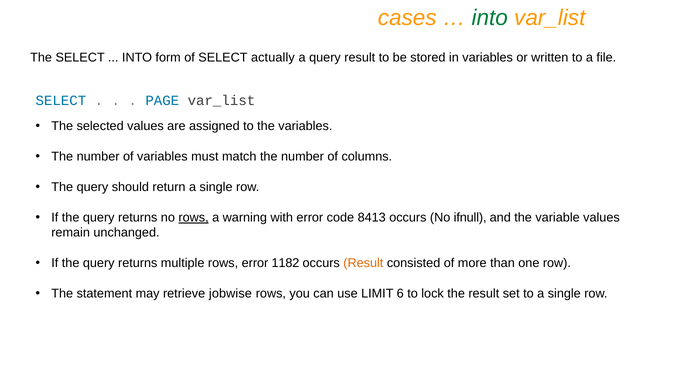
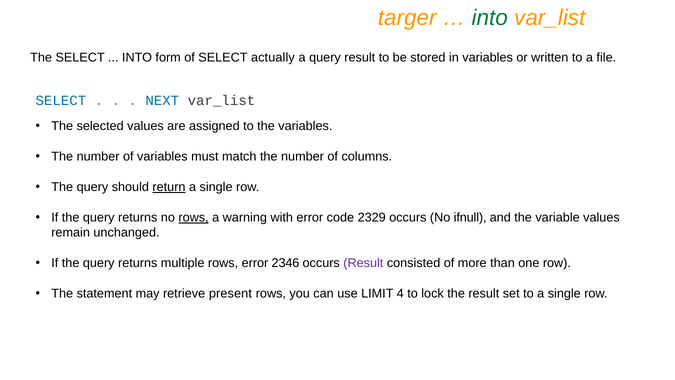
cases: cases -> targer
PAGE: PAGE -> NEXT
return underline: none -> present
8413: 8413 -> 2329
1182: 1182 -> 2346
Result at (363, 263) colour: orange -> purple
jobwise: jobwise -> present
6: 6 -> 4
